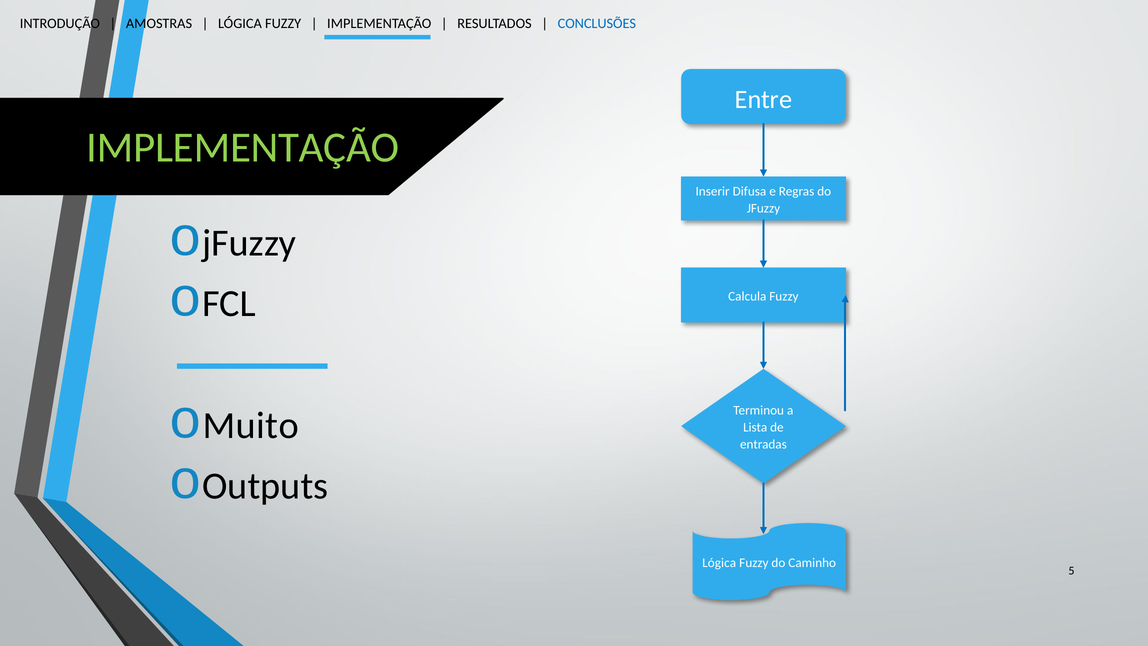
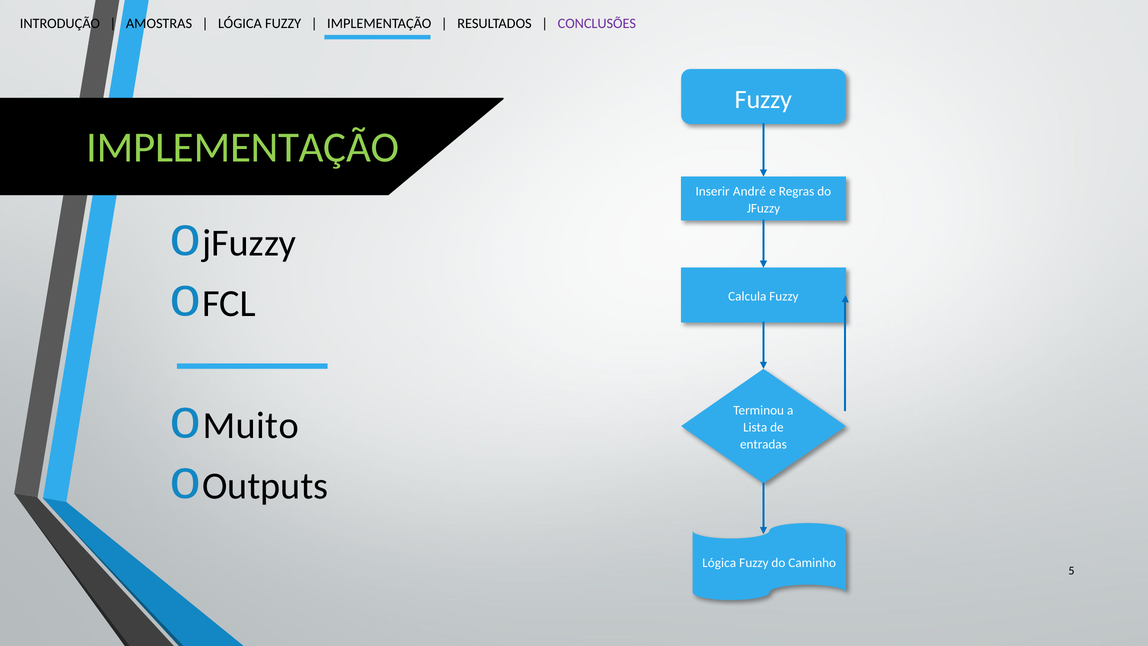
CONCLUSÕES colour: blue -> purple
Entre at (763, 99): Entre -> Fuzzy
Difusa: Difusa -> André
